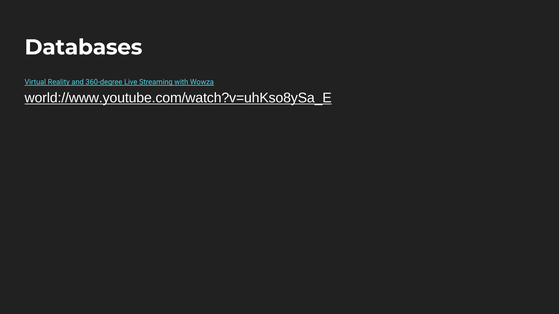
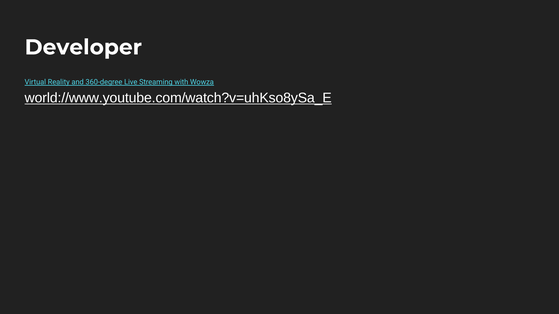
Databases: Databases -> Developer
